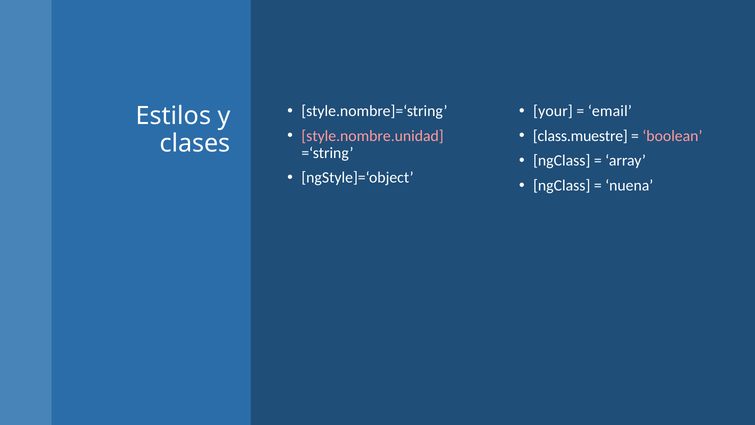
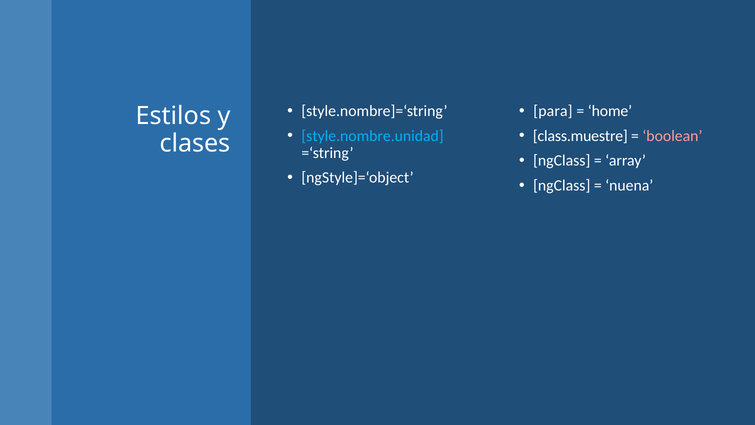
your: your -> para
email: email -> home
style.nombre.unidad colour: pink -> light blue
